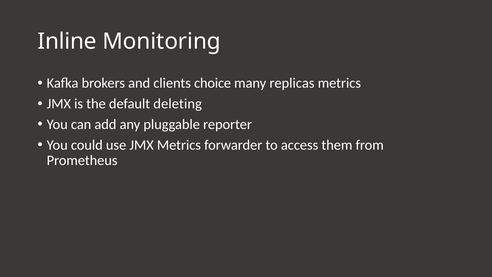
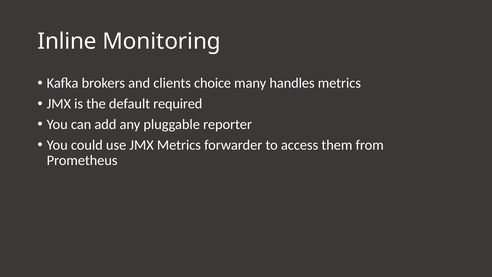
replicas: replicas -> handles
deleting: deleting -> required
